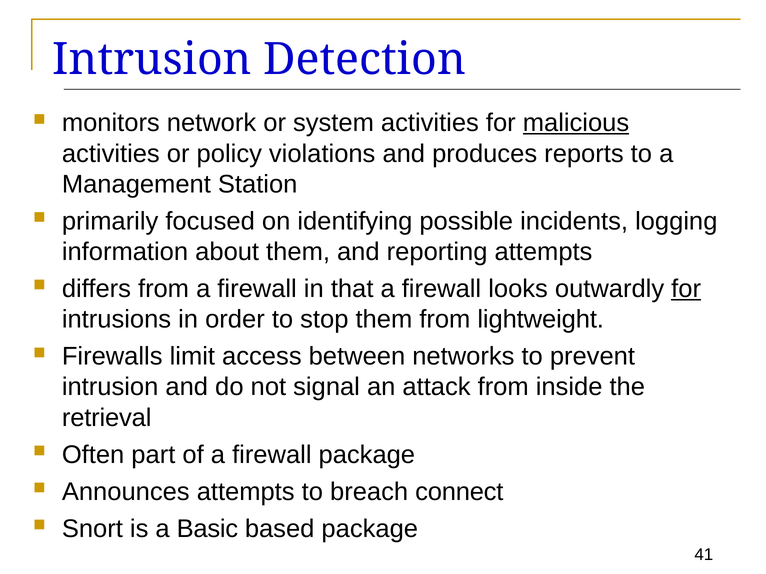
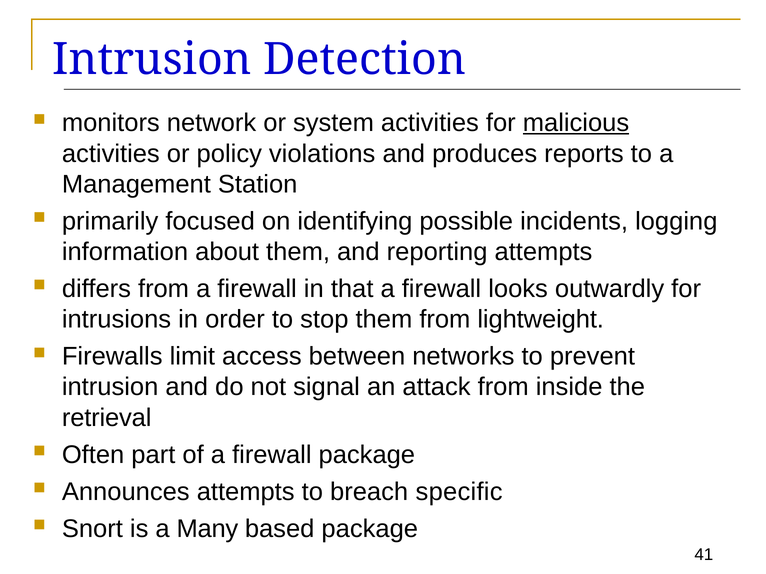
for at (686, 289) underline: present -> none
connect: connect -> specific
Basic: Basic -> Many
